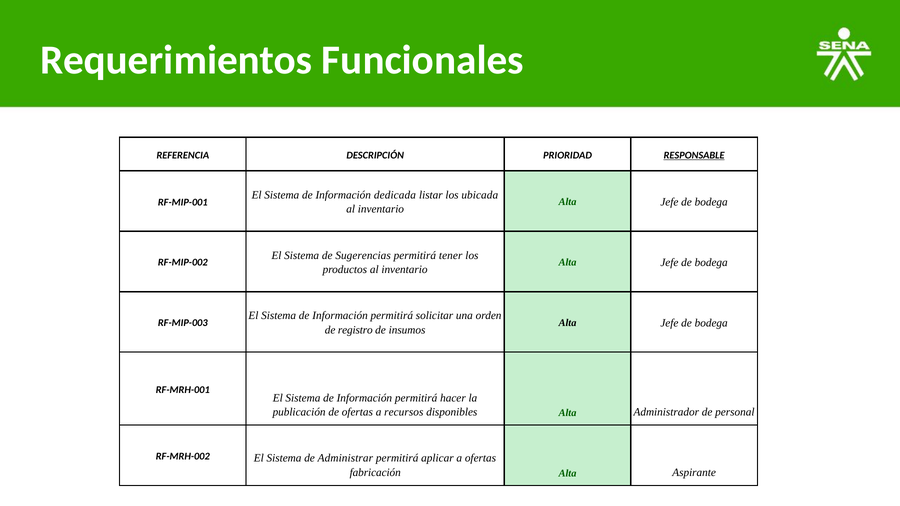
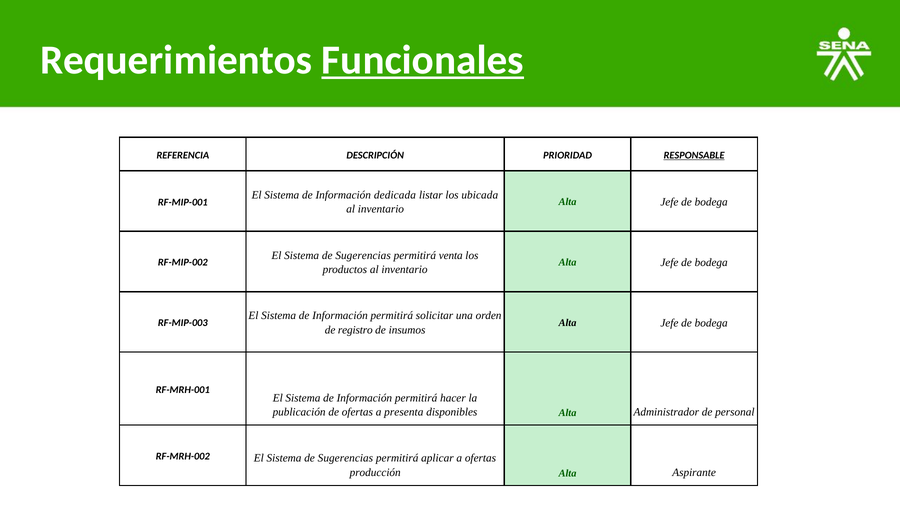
Funcionales underline: none -> present
tener: tener -> venta
recursos: recursos -> presenta
Administrar at (345, 458): Administrar -> Sugerencias
fabricación: fabricación -> producción
